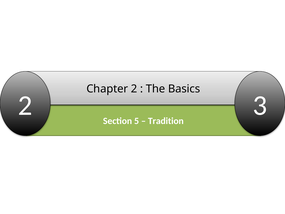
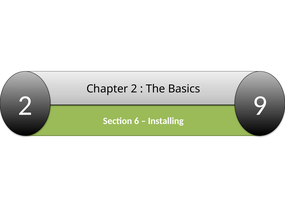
3: 3 -> 9
5: 5 -> 6
Tradition: Tradition -> Installing
